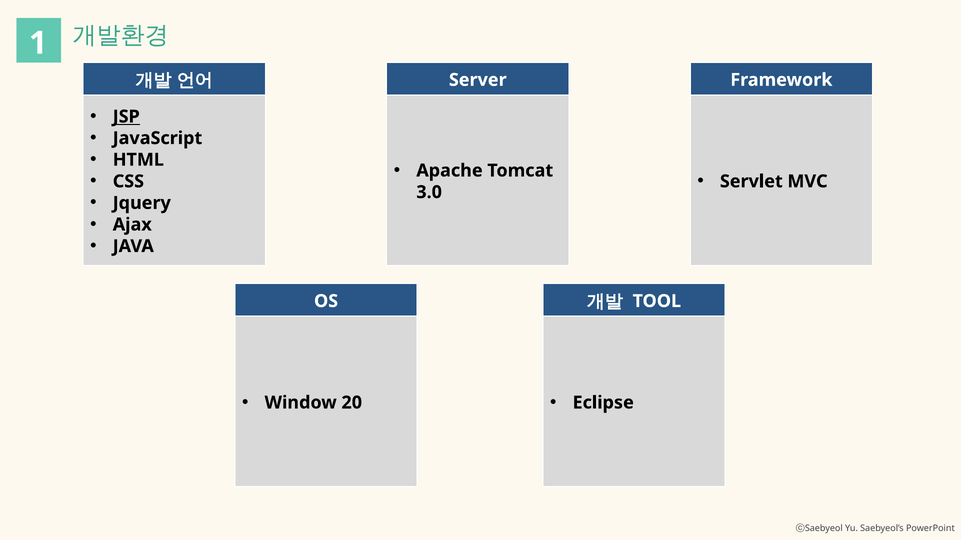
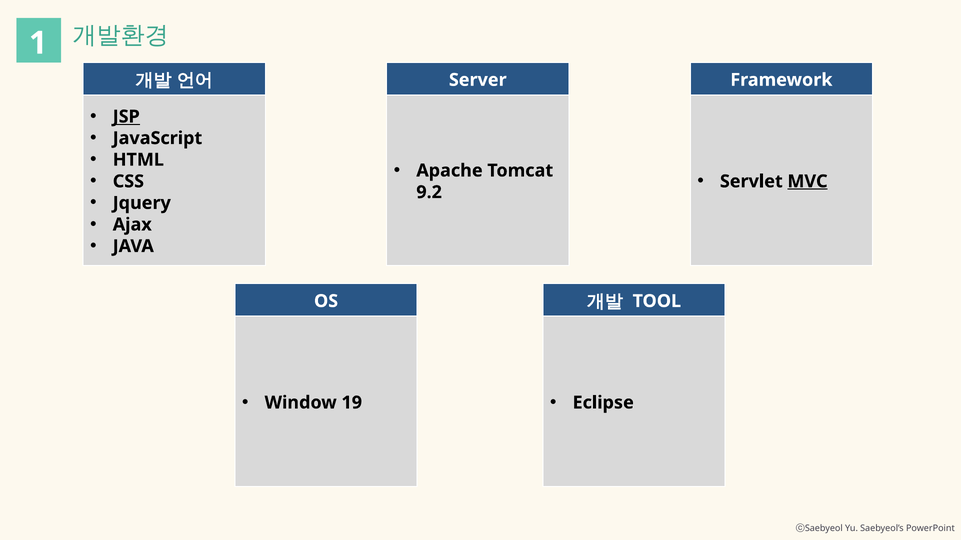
MVC underline: none -> present
3.0: 3.0 -> 9.2
20: 20 -> 19
